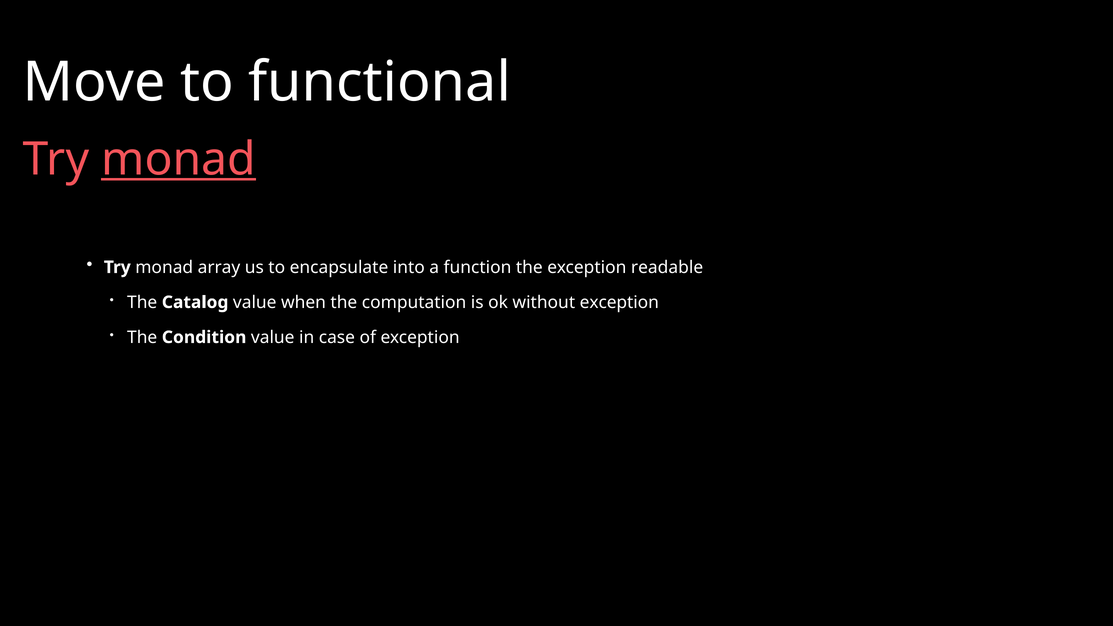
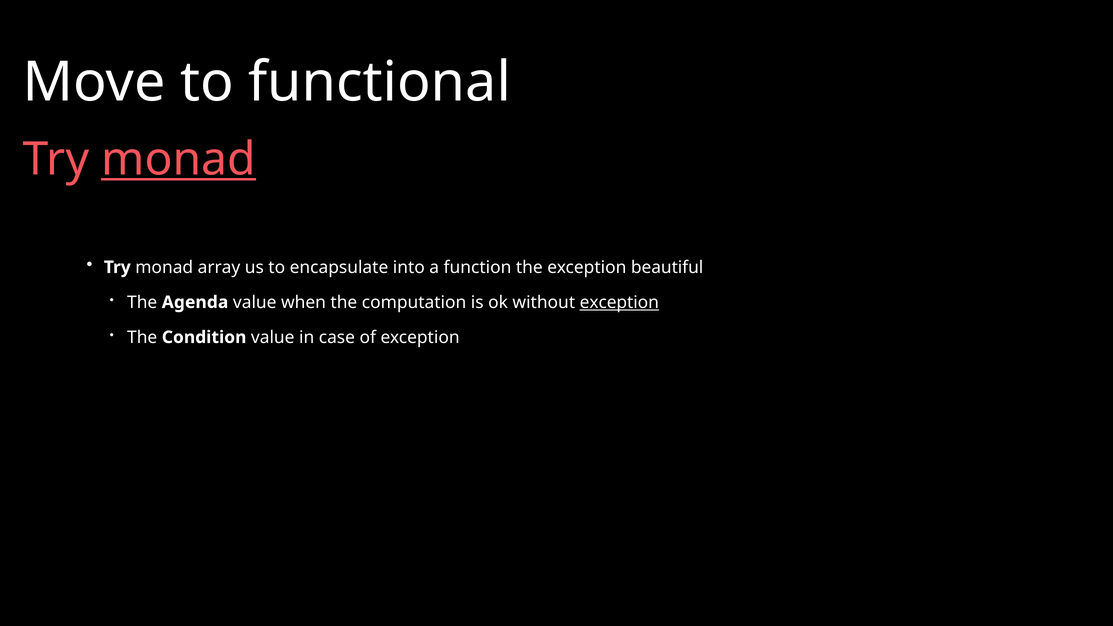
readable: readable -> beautiful
Catalog: Catalog -> Agenda
exception at (619, 302) underline: none -> present
